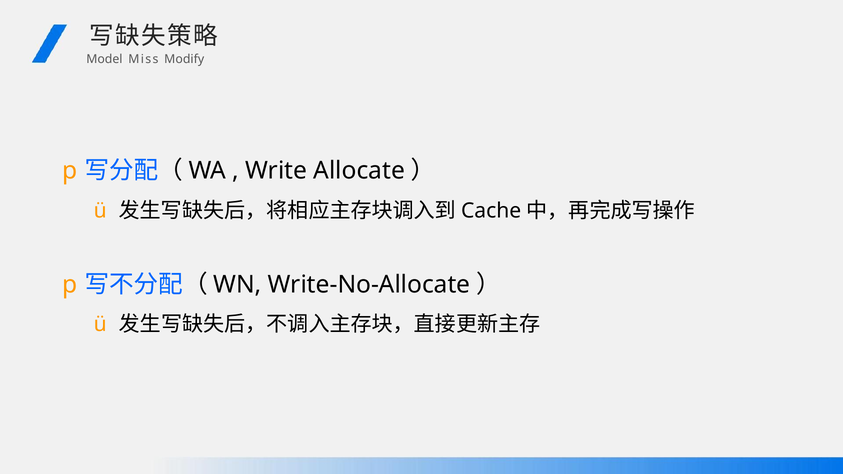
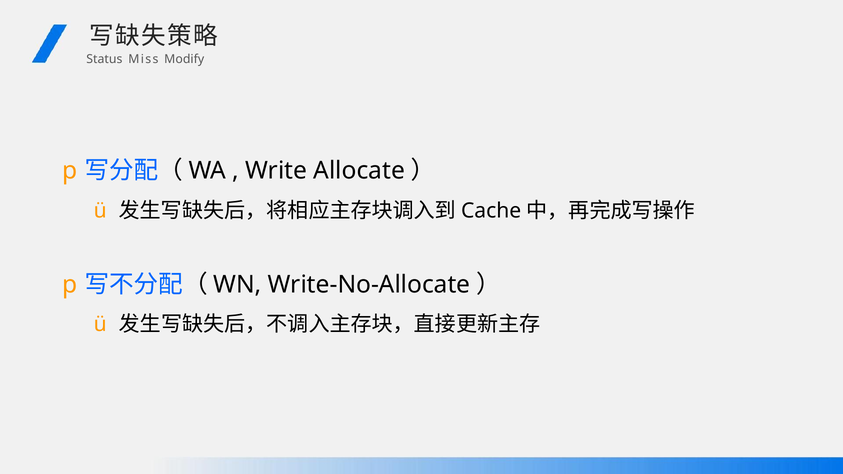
Model: Model -> Status
